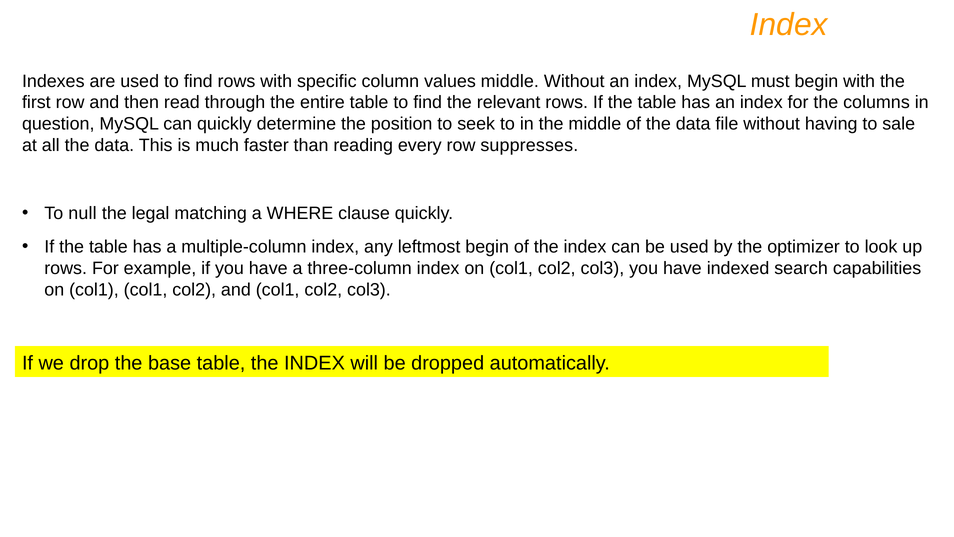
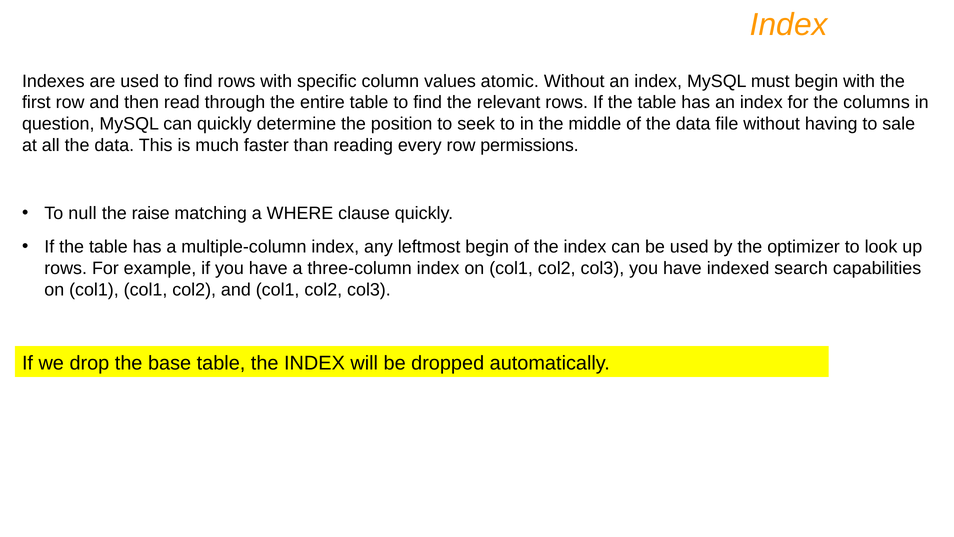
values middle: middle -> atomic
suppresses: suppresses -> permissions
legal: legal -> raise
